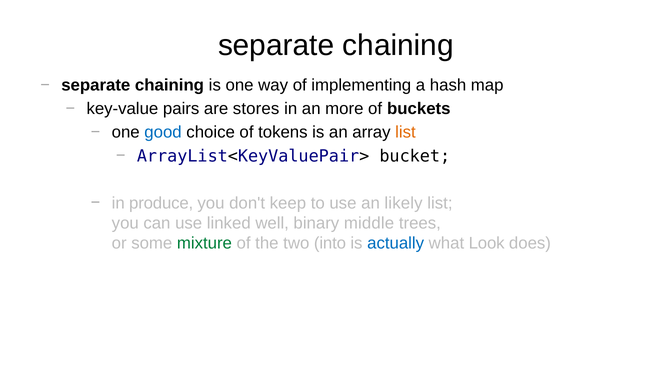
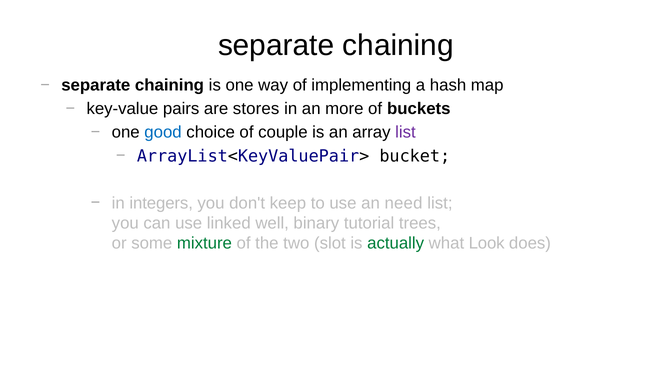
tokens: tokens -> couple
list at (405, 132) colour: orange -> purple
produce: produce -> integers
likely: likely -> need
middle: middle -> tutorial
into: into -> slot
actually colour: blue -> green
